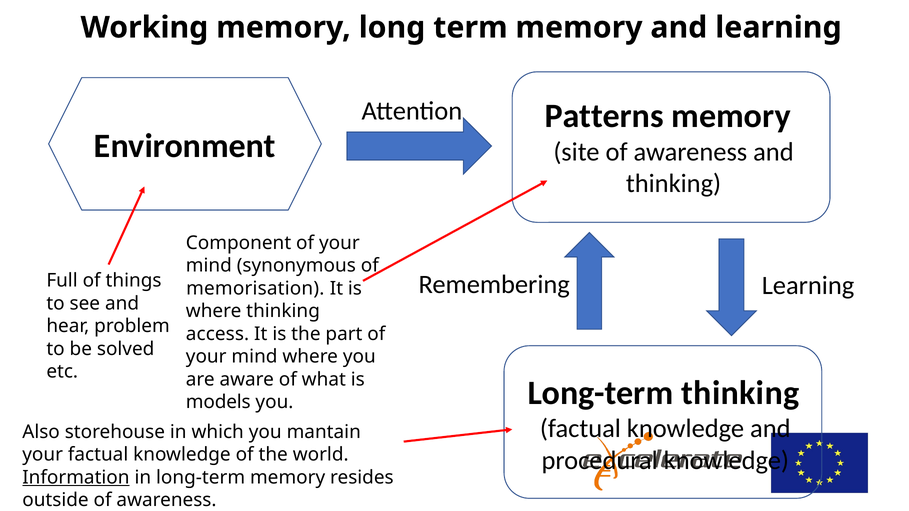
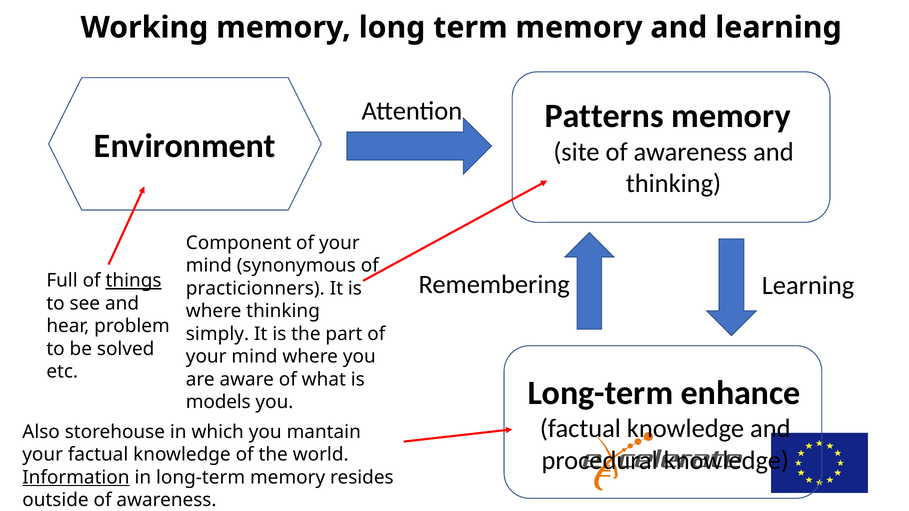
things underline: none -> present
memorisation: memorisation -> practicionners
access: access -> simply
Long-term thinking: thinking -> enhance
